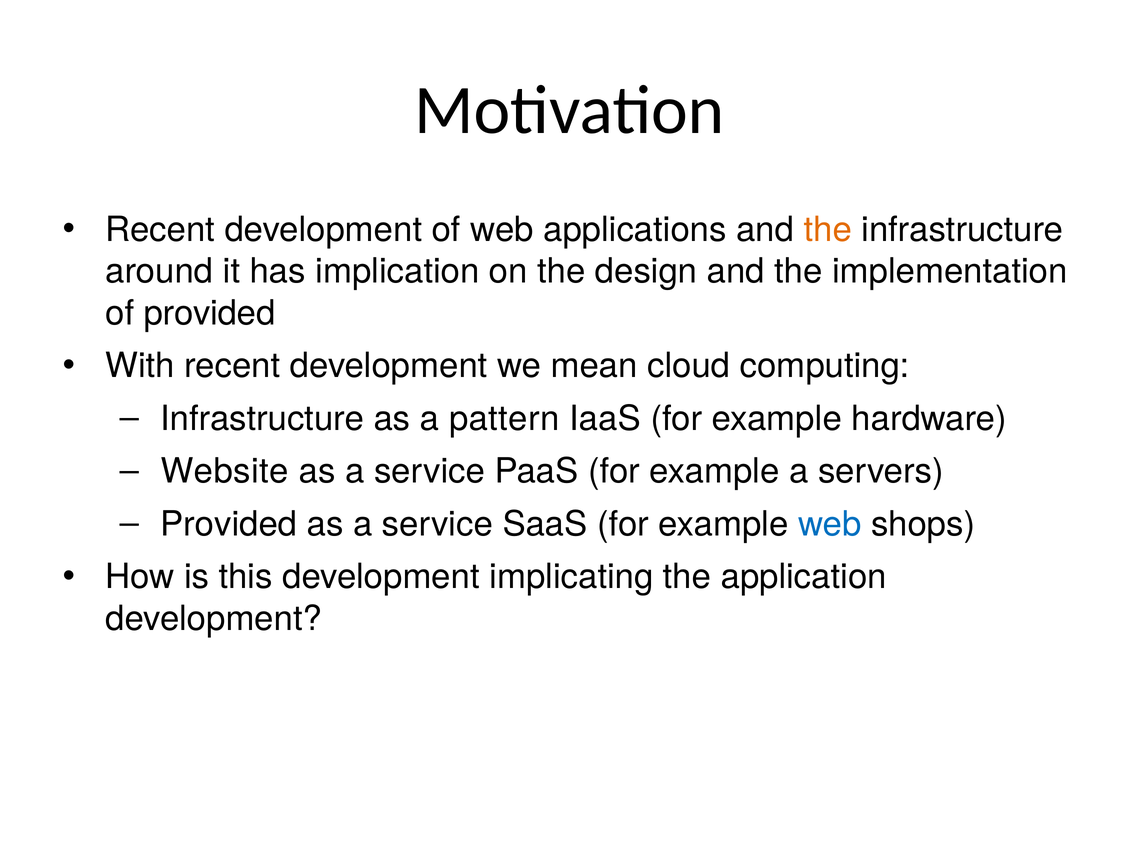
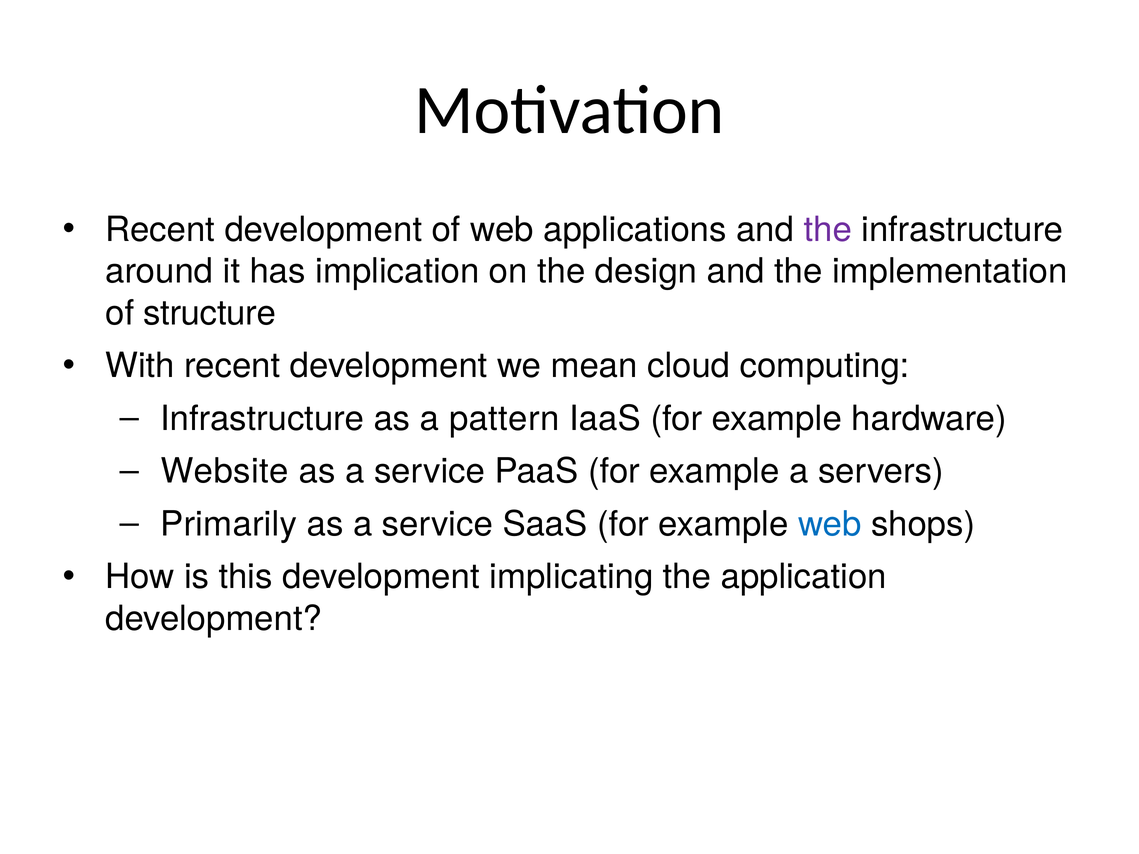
the at (828, 230) colour: orange -> purple
of provided: provided -> structure
Provided at (229, 524): Provided -> Primarily
